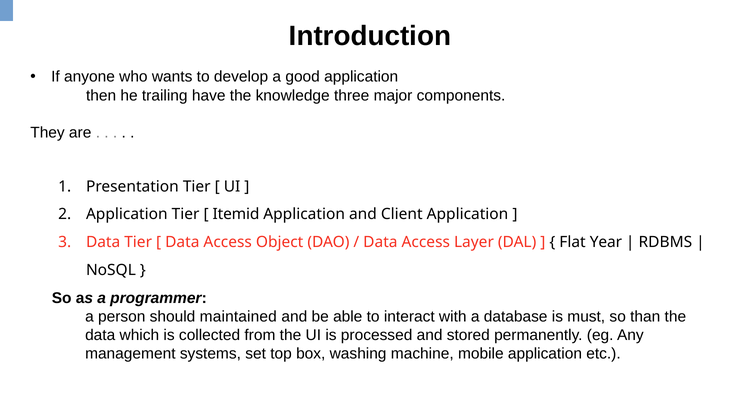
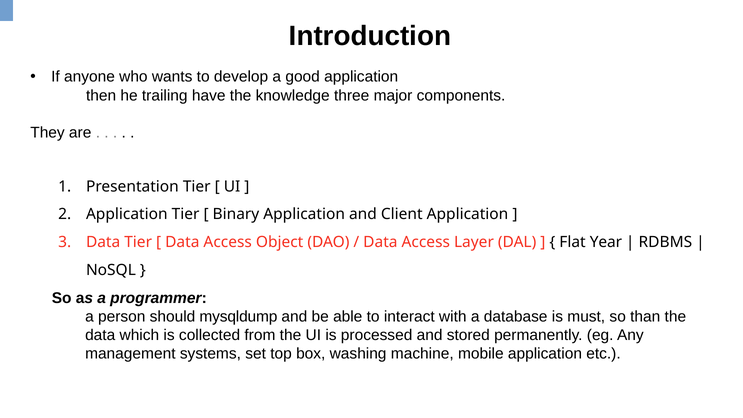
Itemid: Itemid -> Binary
maintained: maintained -> mysqldump
